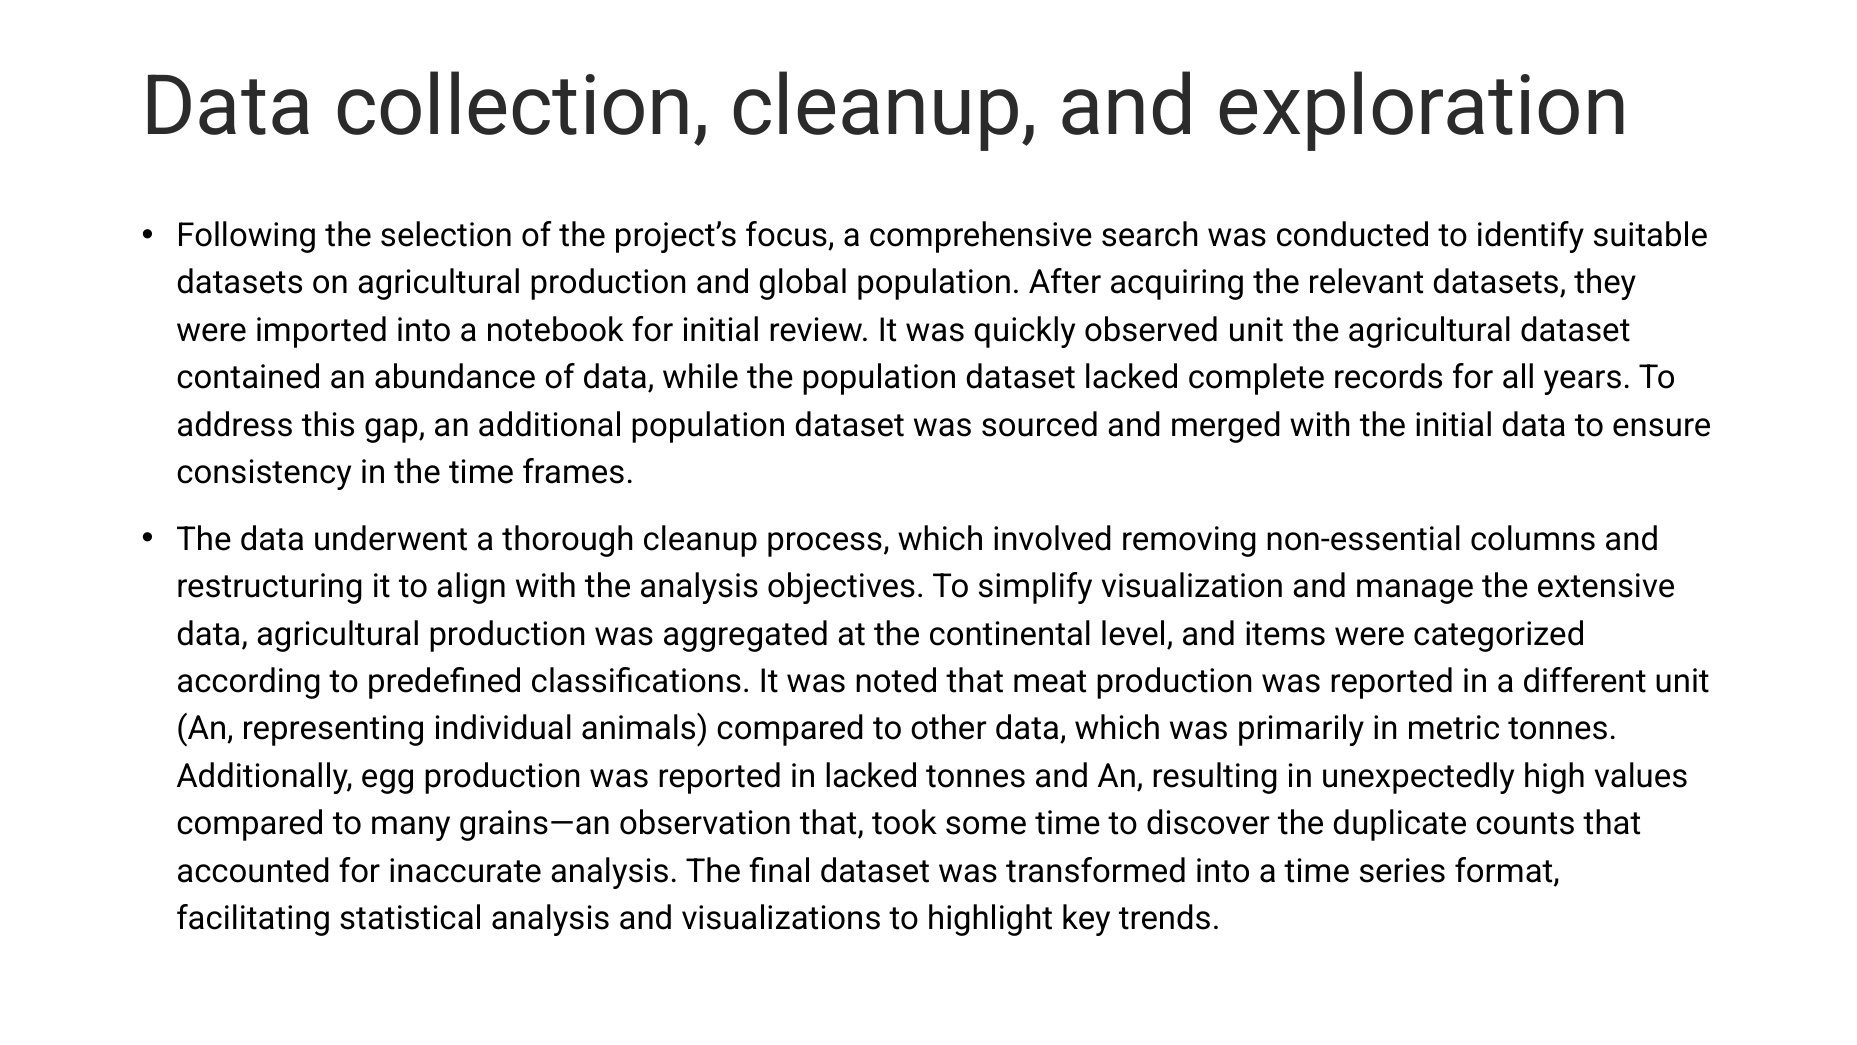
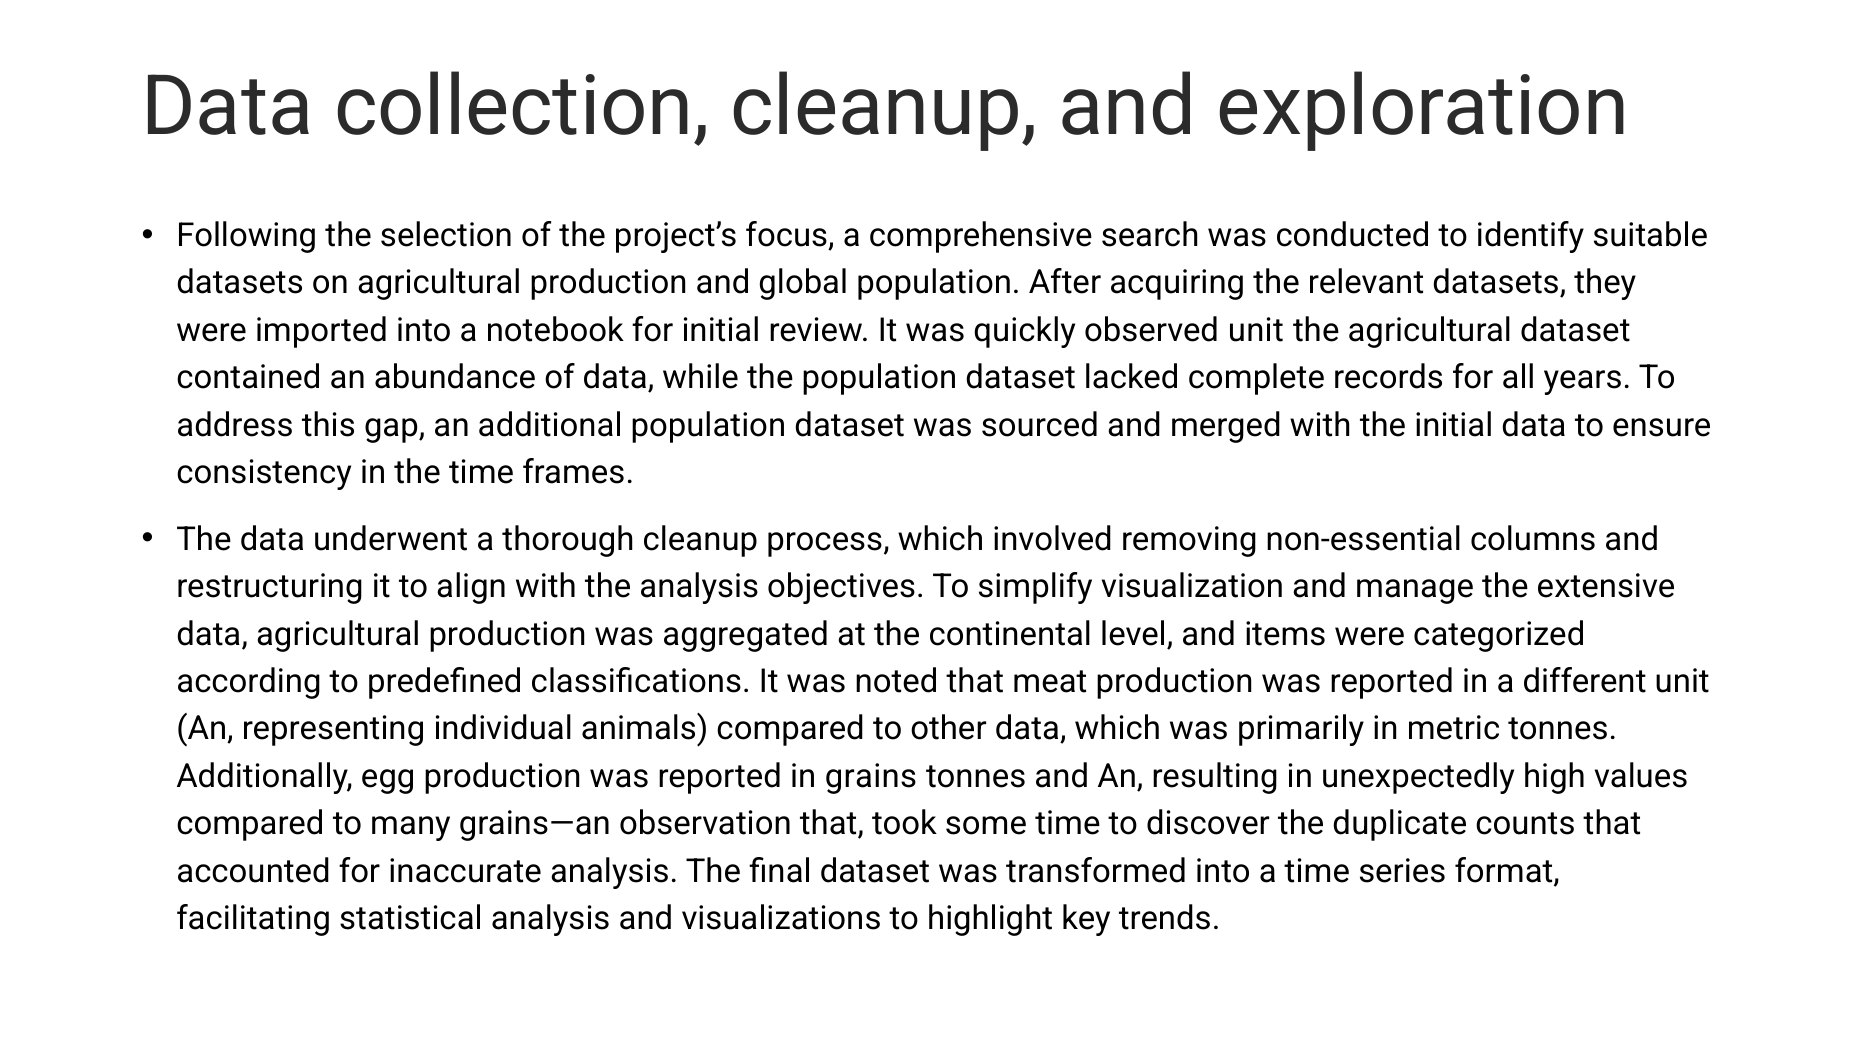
in lacked: lacked -> grains
